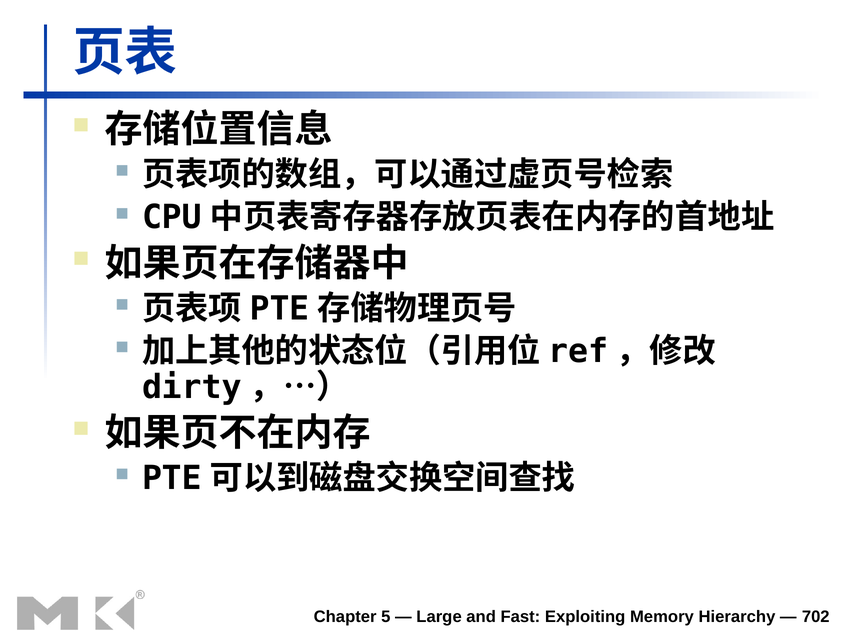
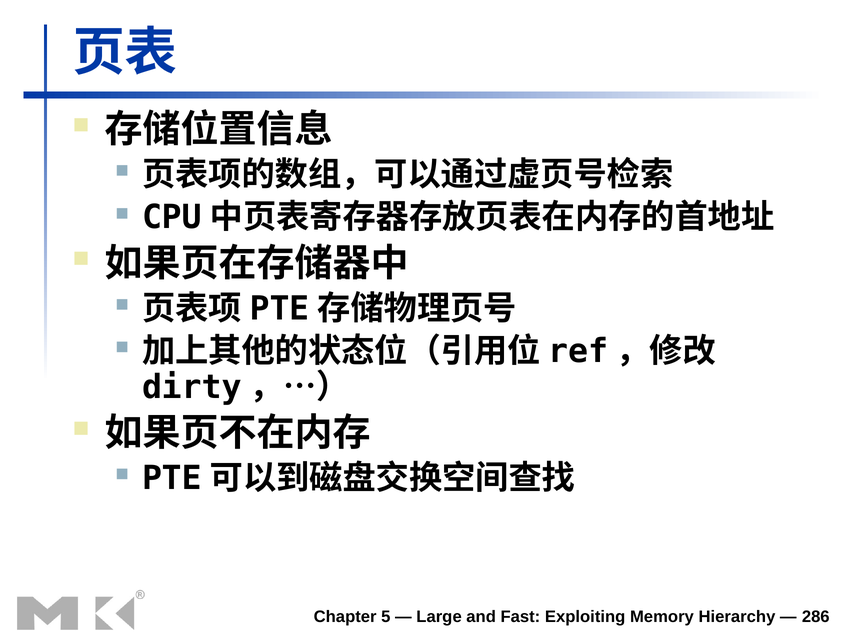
702: 702 -> 286
